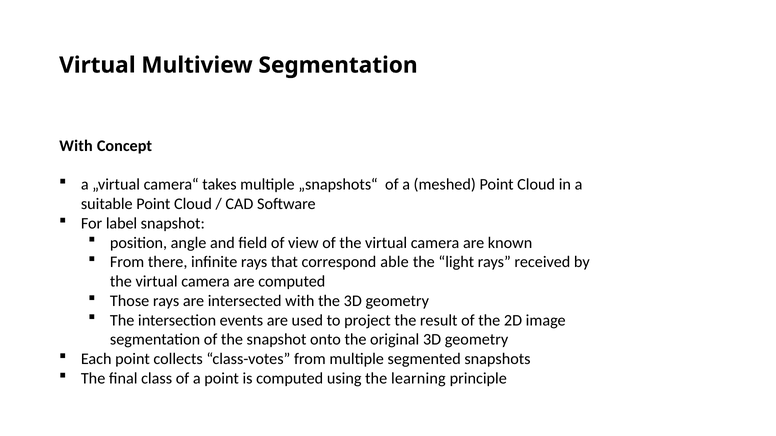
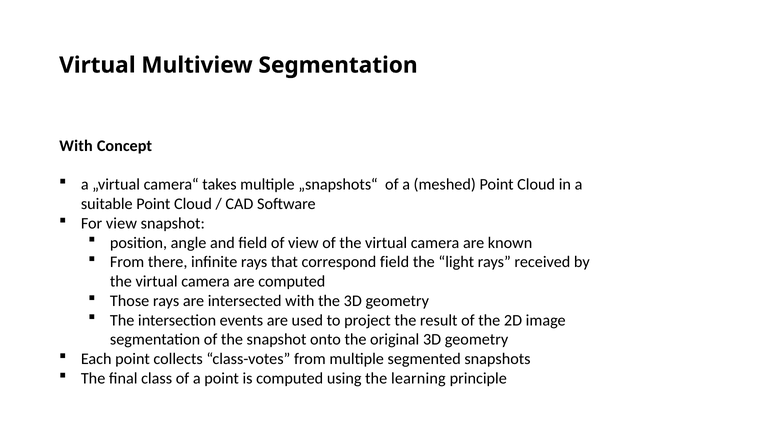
For label: label -> view
correspond able: able -> field
